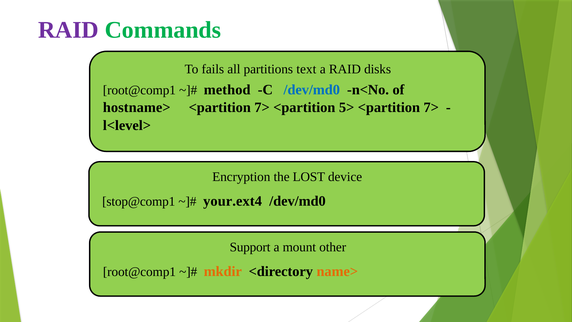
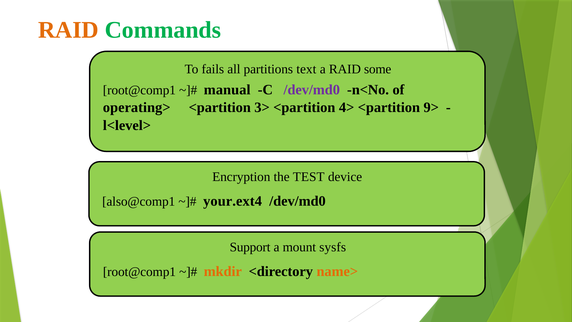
RAID at (68, 30) colour: purple -> orange
disks: disks -> some
method: method -> manual
/dev/md0 at (312, 90) colour: blue -> purple
hostname>: hostname> -> operating>
7> at (262, 107): 7> -> 3>
5>: 5> -> 4>
7> at (431, 107): 7> -> 9>
LOST: LOST -> TEST
stop@comp1: stop@comp1 -> also@comp1
other: other -> sysfs
